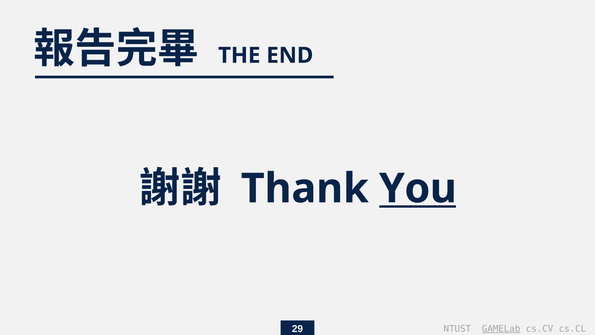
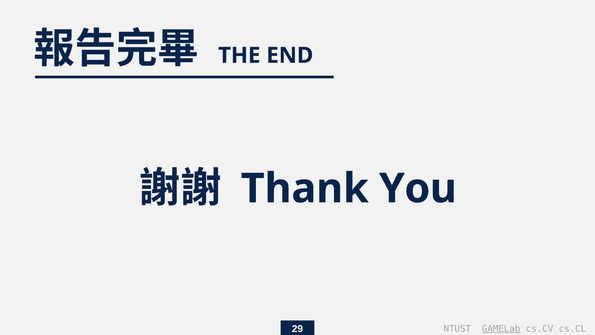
You underline: present -> none
